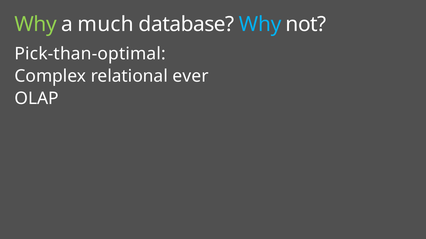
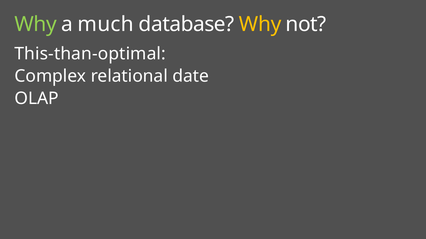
Why at (260, 24) colour: light blue -> yellow
Pick-than-optimal: Pick-than-optimal -> This-than-optimal
ever: ever -> date
